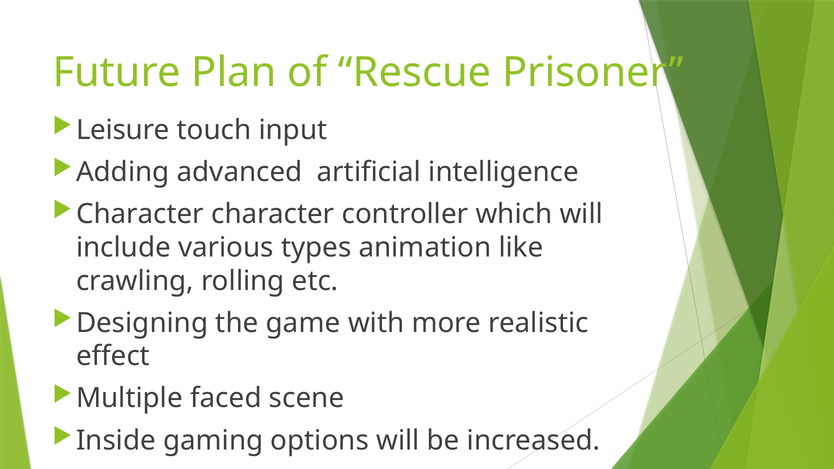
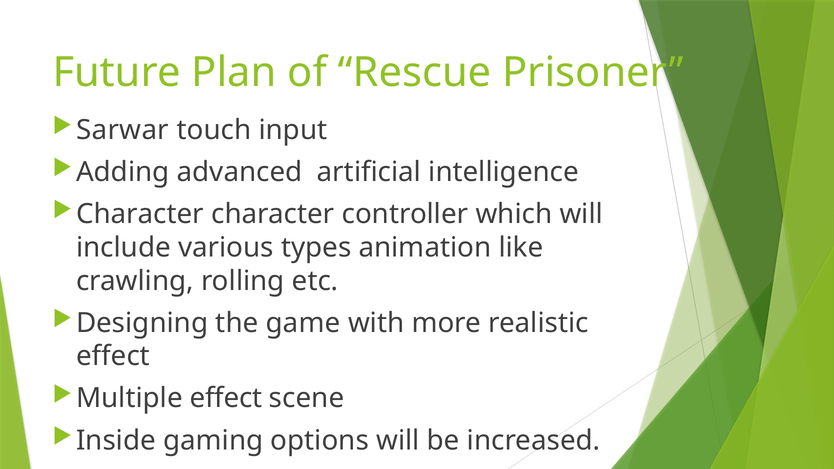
Leisure: Leisure -> Sarwar
Multiple faced: faced -> effect
